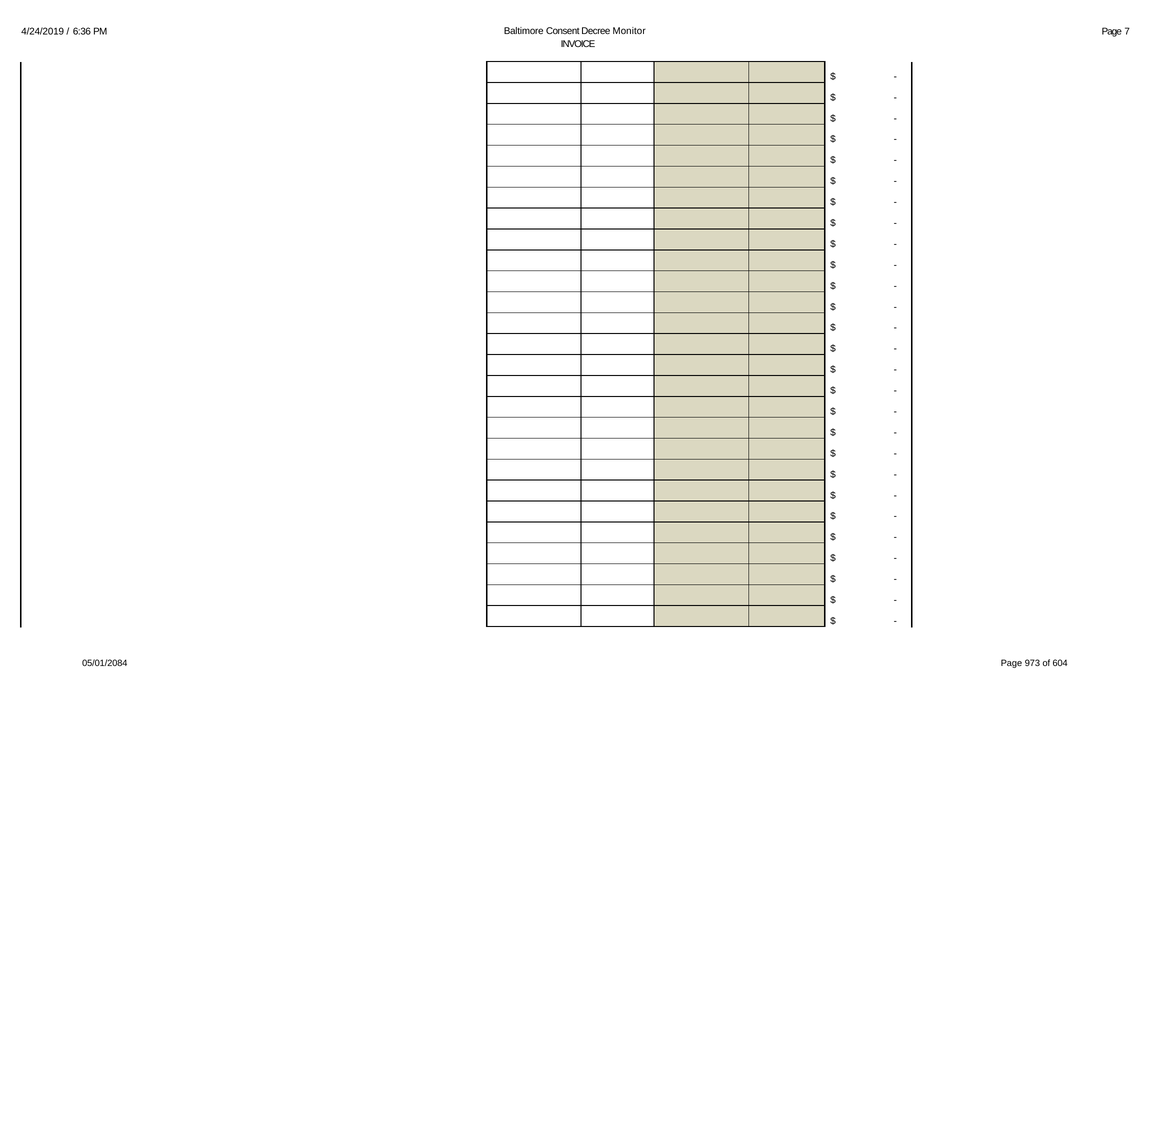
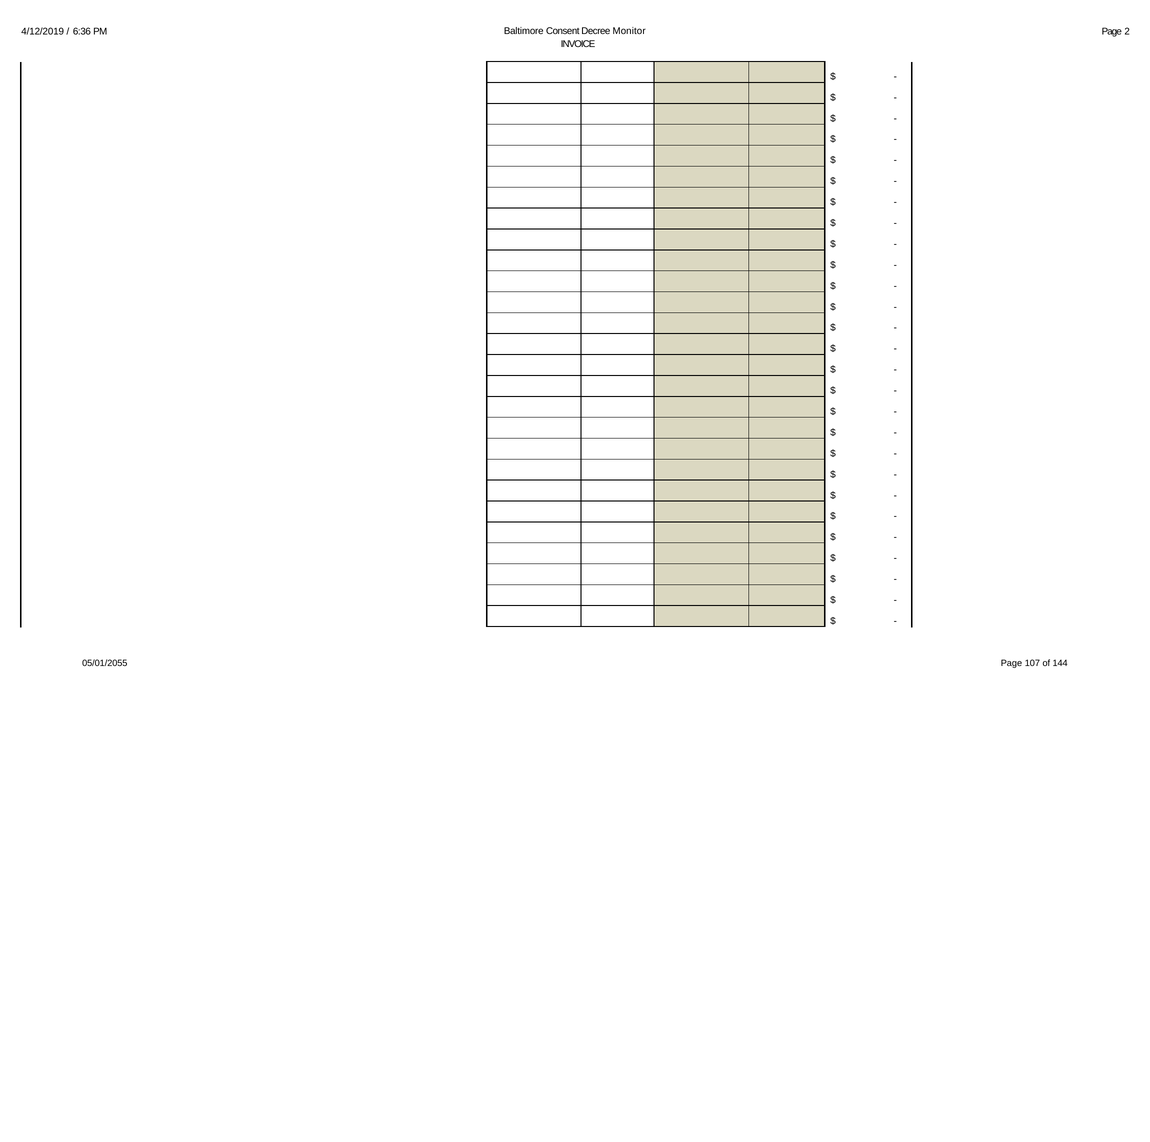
4/24/2019: 4/24/2019 -> 4/12/2019
7: 7 -> 2
05/01/2084: 05/01/2084 -> 05/01/2055
973: 973 -> 107
604: 604 -> 144
